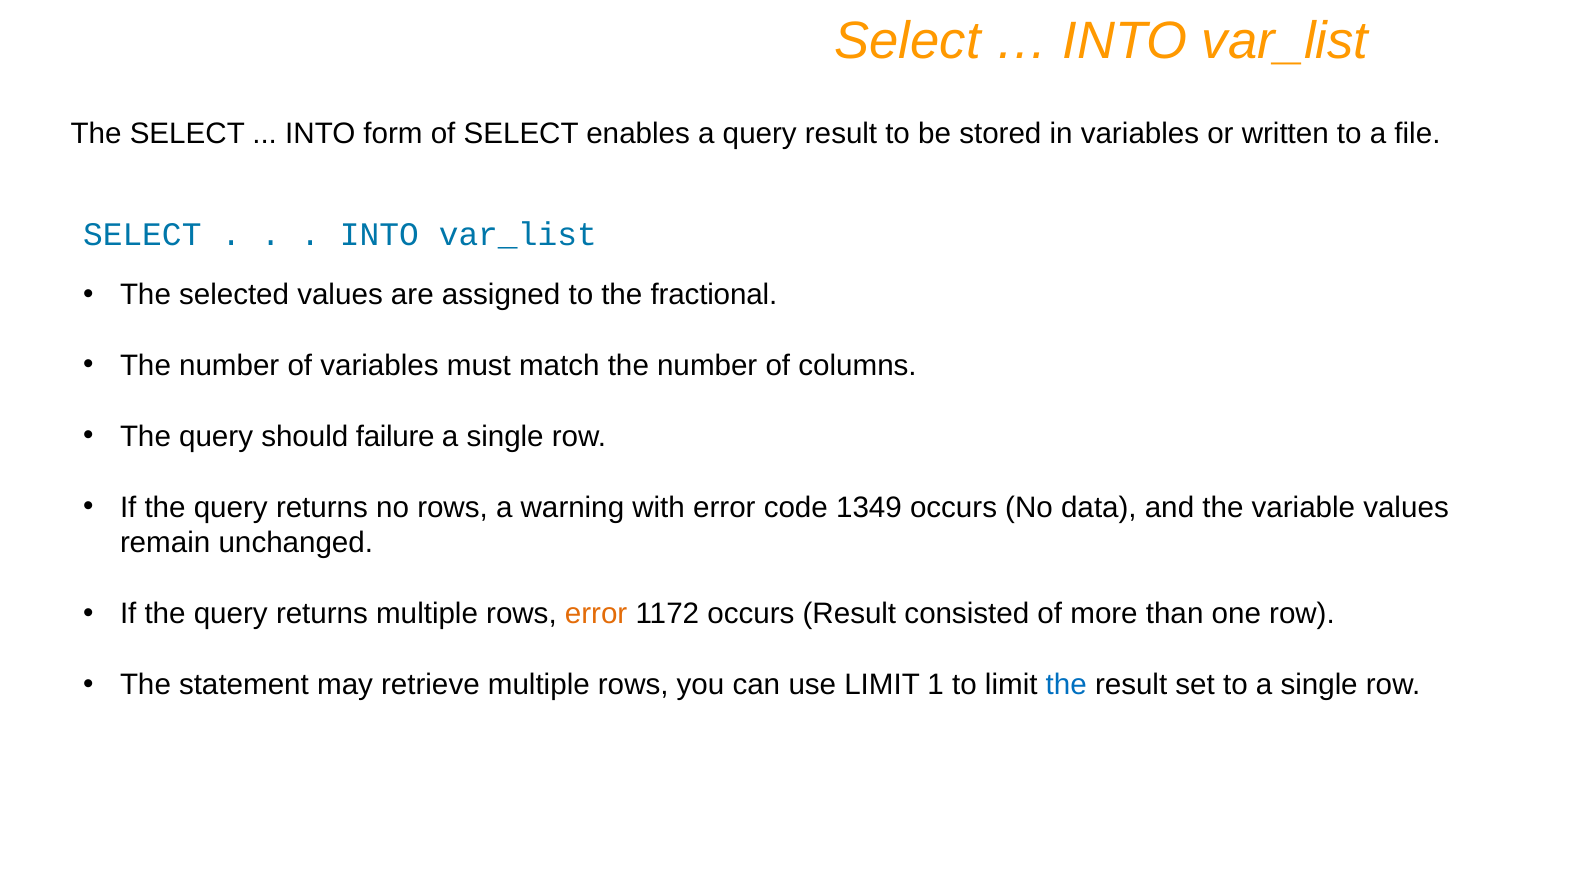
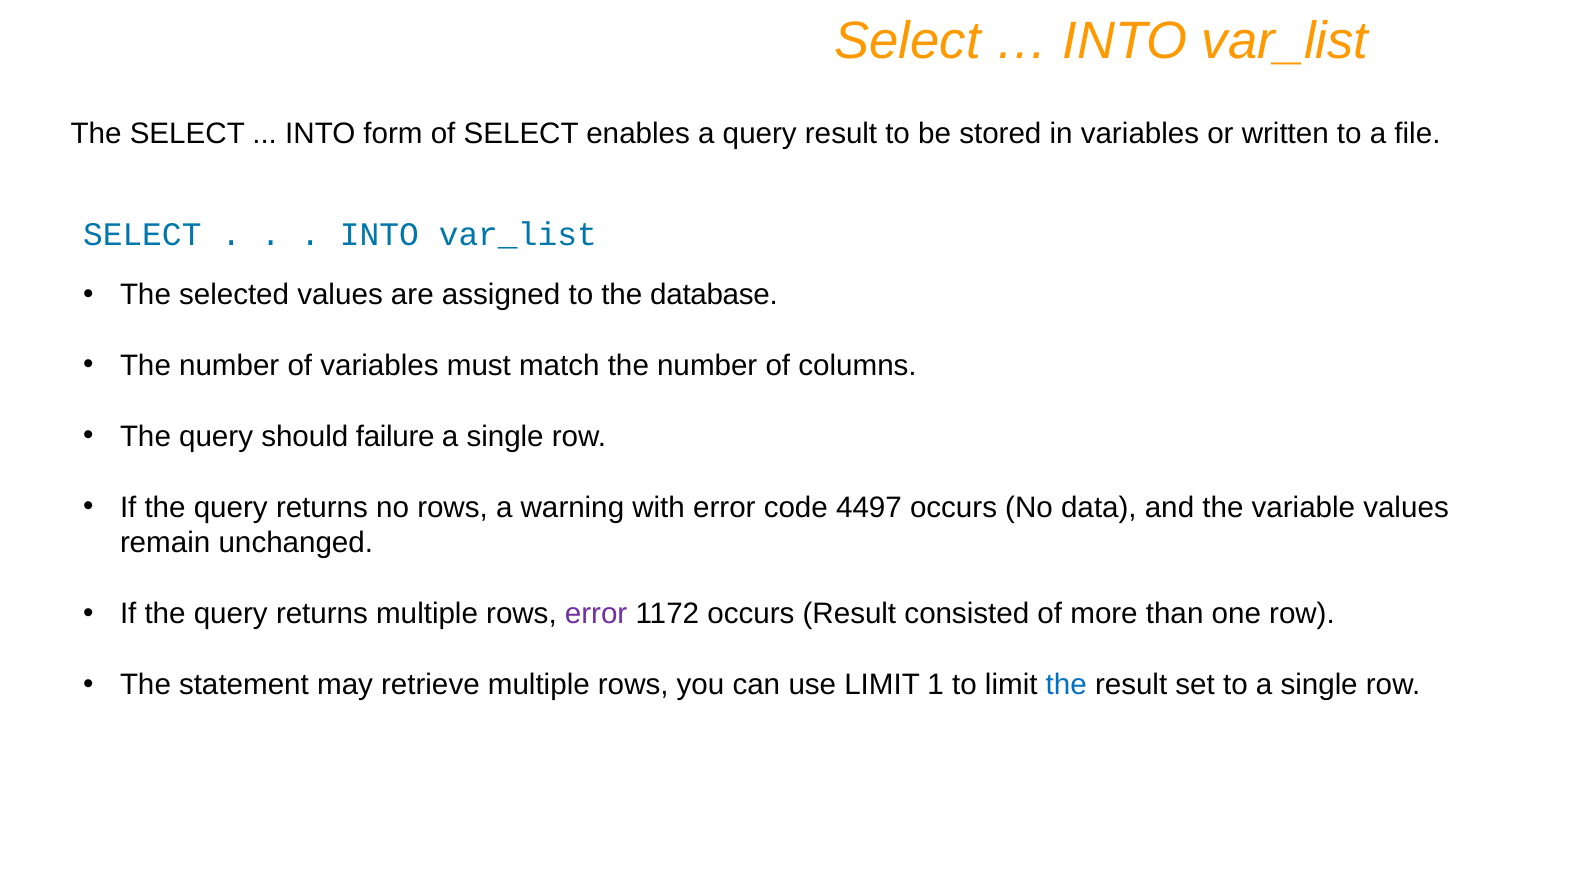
fractional: fractional -> database
1349: 1349 -> 4497
error at (596, 615) colour: orange -> purple
